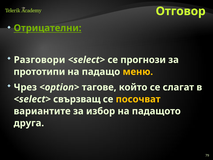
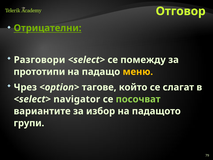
прогнози: прогнози -> помежду
свързващ: свързващ -> navigator
посочват colour: yellow -> light green
друга: друга -> групи
